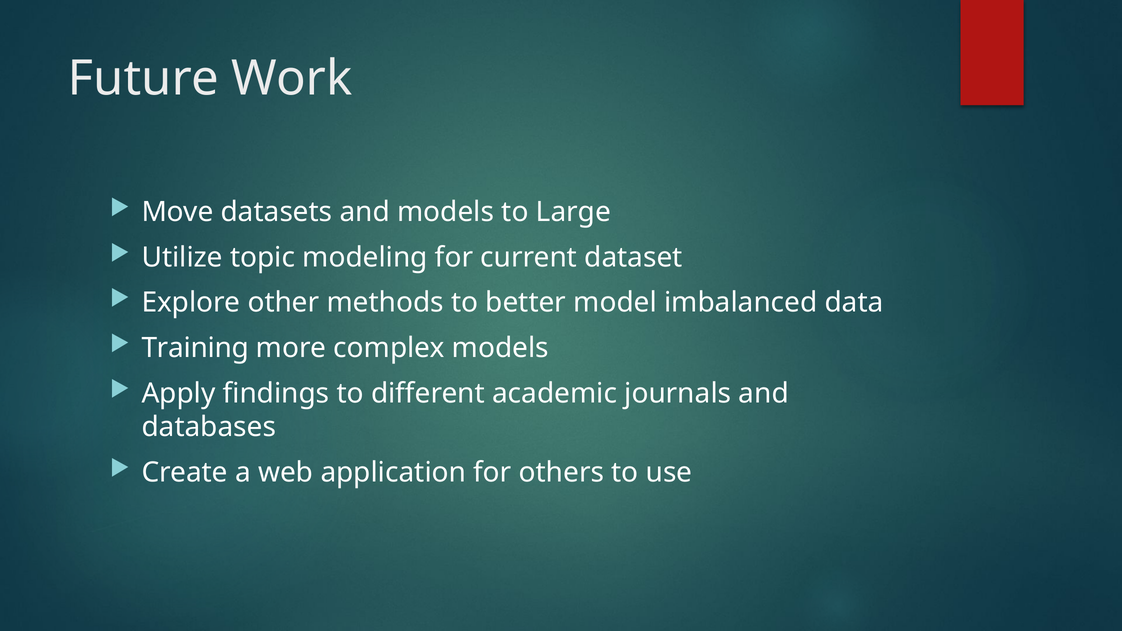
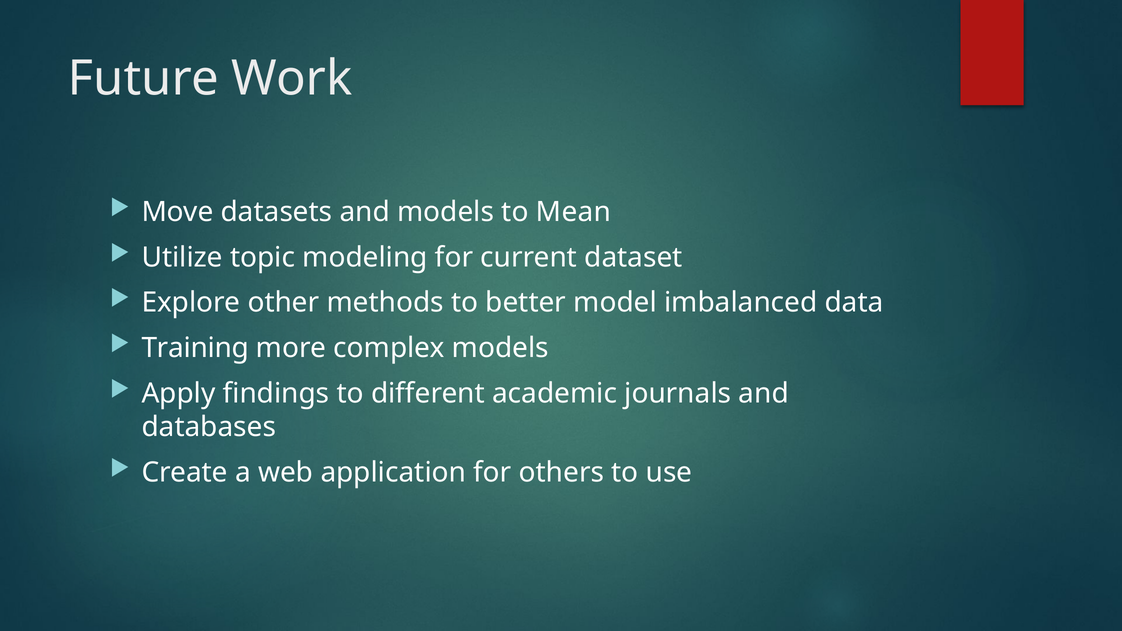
Large: Large -> Mean
